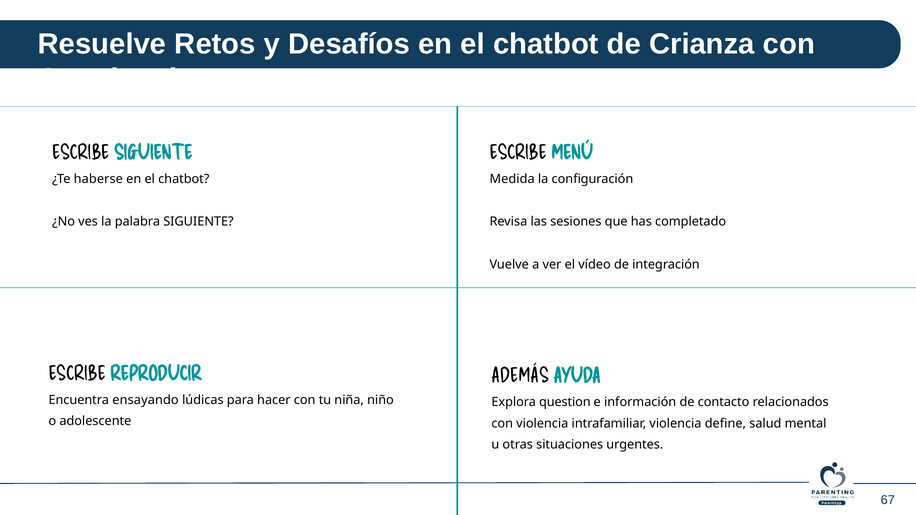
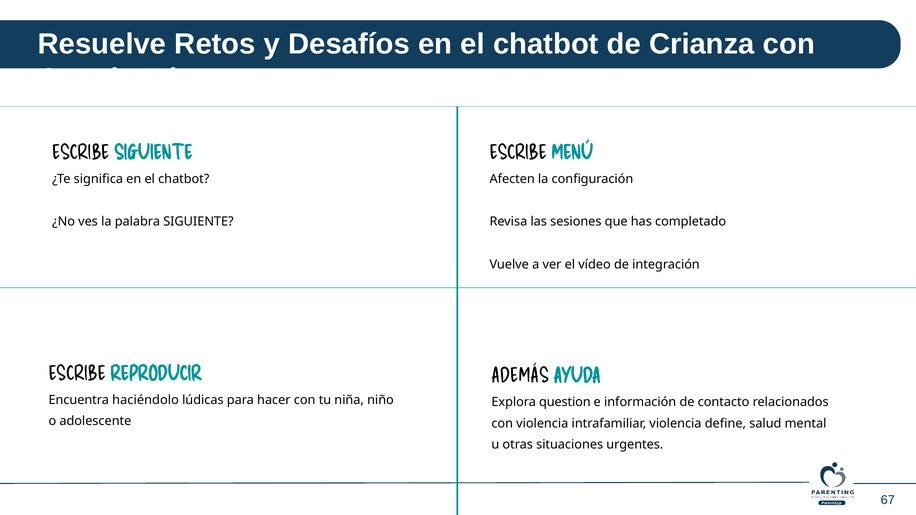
haberse: haberse -> significa
Medida: Medida -> Afecten
ensayando: ensayando -> haciéndolo
